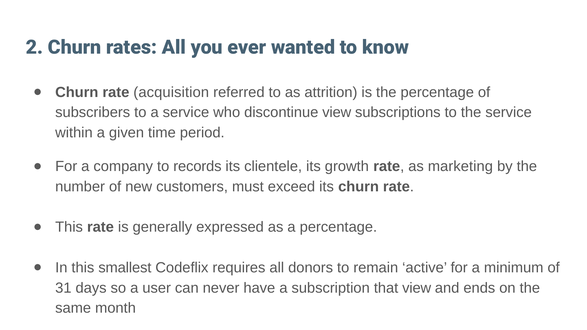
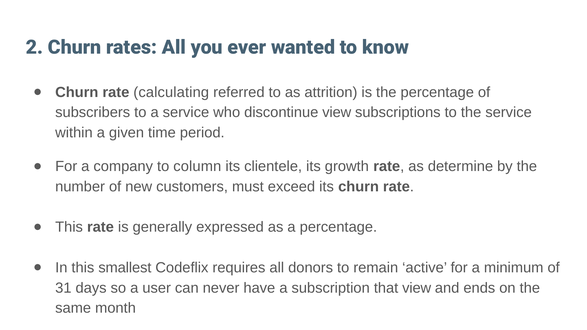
acquisition: acquisition -> calculating
records: records -> column
marketing: marketing -> determine
